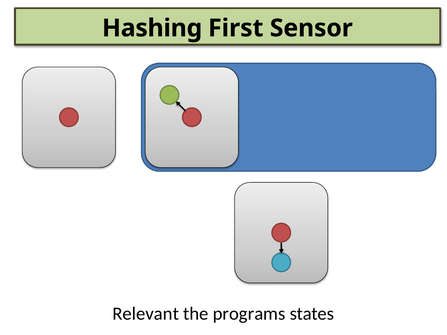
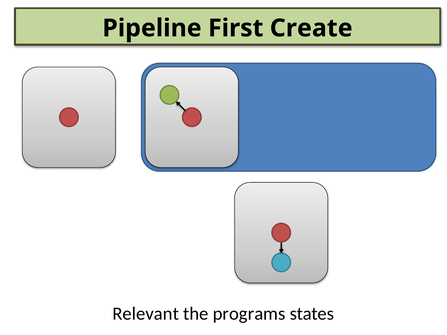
Hashing at (152, 28): Hashing -> Pipeline
Sensor: Sensor -> Create
